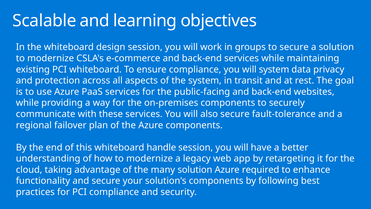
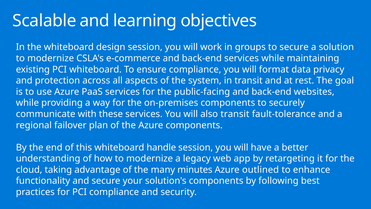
will system: system -> format
also secure: secure -> transit
many solution: solution -> minutes
required: required -> outlined
